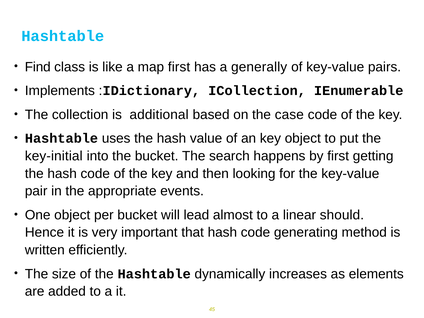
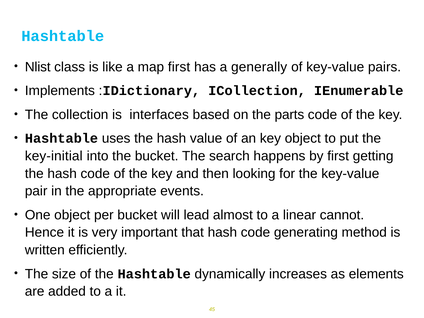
Find: Find -> Nlist
additional: additional -> interfaces
case: case -> parts
should: should -> cannot
